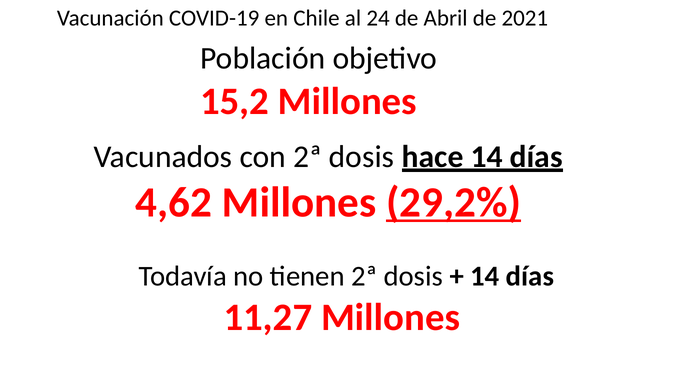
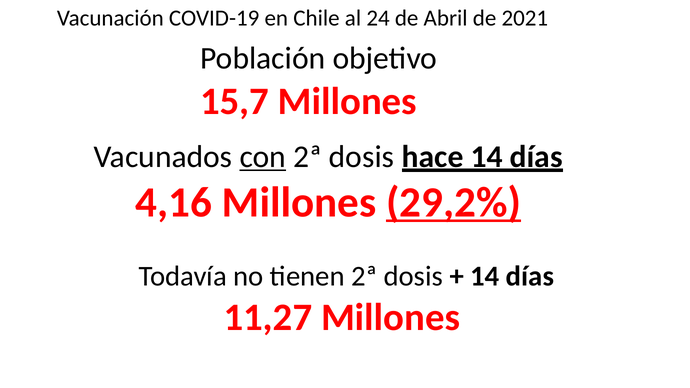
15,2: 15,2 -> 15,7
con underline: none -> present
4,62: 4,62 -> 4,16
